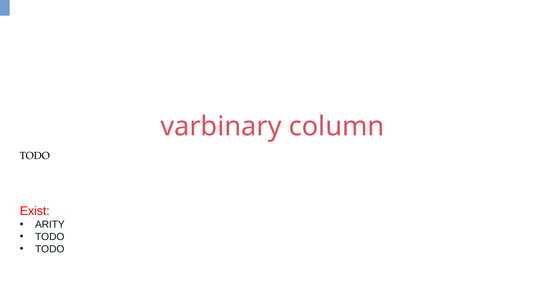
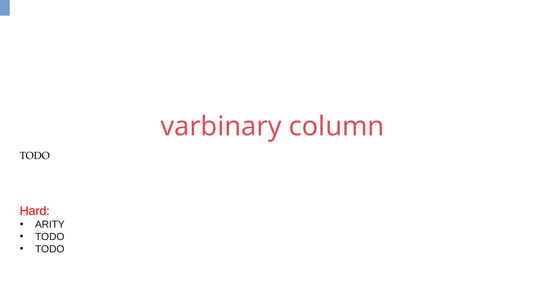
Exist: Exist -> Hard
